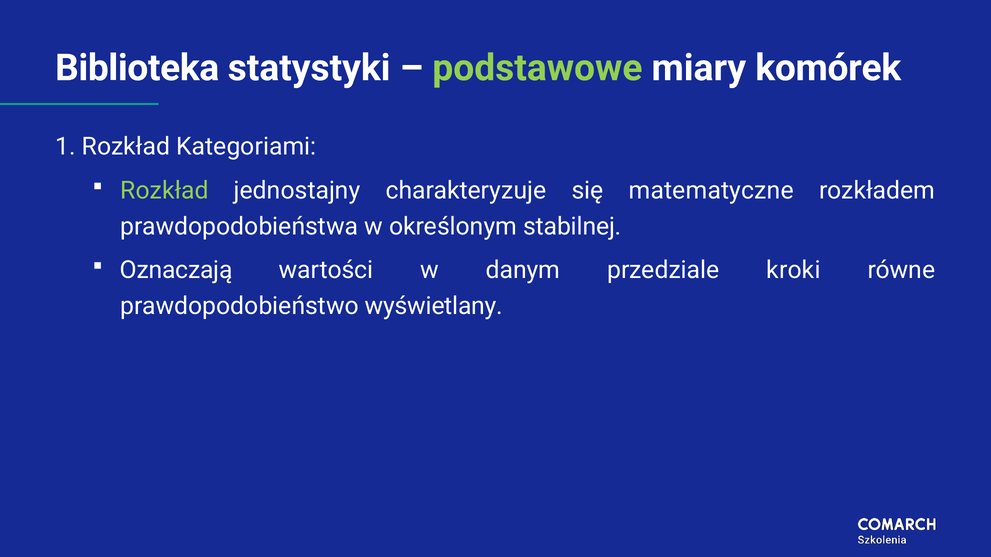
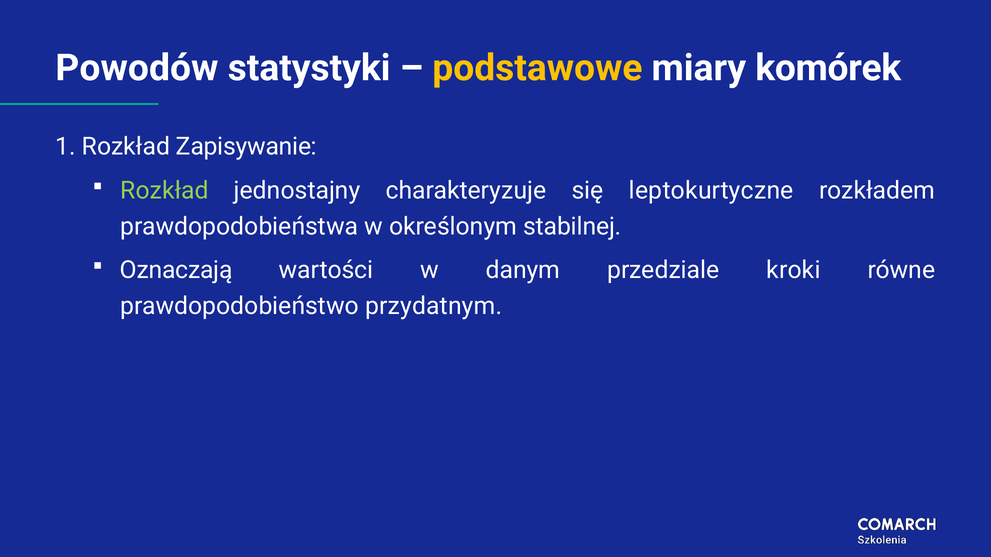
Biblioteka: Biblioteka -> Powodów
podstawowe colour: light green -> yellow
Kategoriami: Kategoriami -> Zapisywanie
matematyczne: matematyczne -> leptokurtyczne
wyświetlany: wyświetlany -> przydatnym
